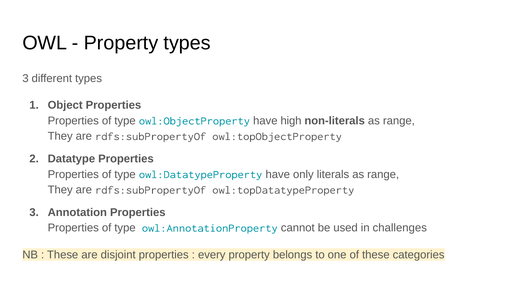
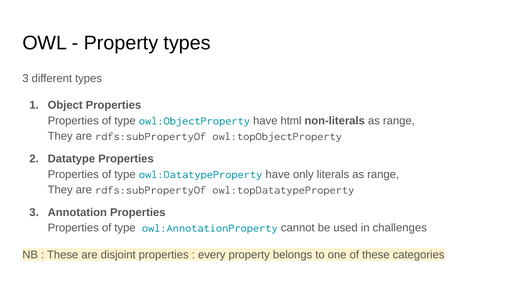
high: high -> html
